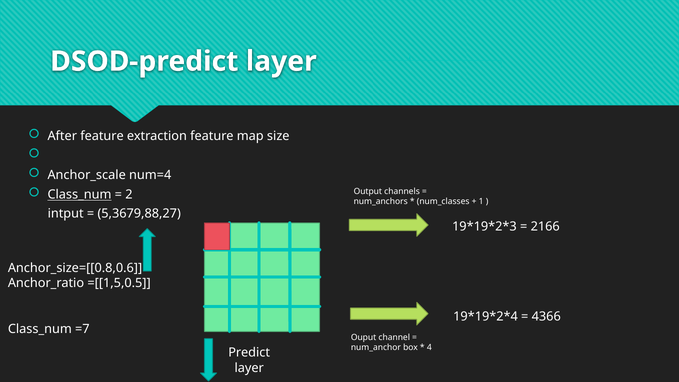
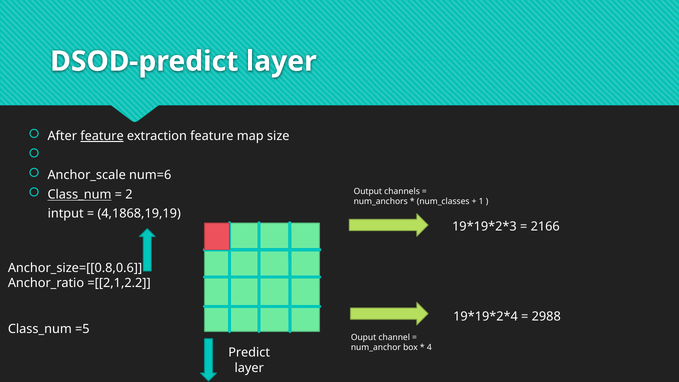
feature at (102, 136) underline: none -> present
num=4: num=4 -> num=6
5,3679,88,27: 5,3679,88,27 -> 4,1868,19,19
=[[1,5,0.5: =[[1,5,0.5 -> =[[2,1,2.2
4366: 4366 -> 2988
=7: =7 -> =5
